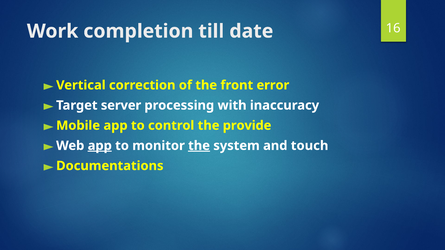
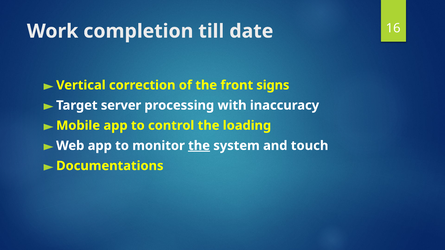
error: error -> signs
provide: provide -> loading
app at (100, 146) underline: present -> none
